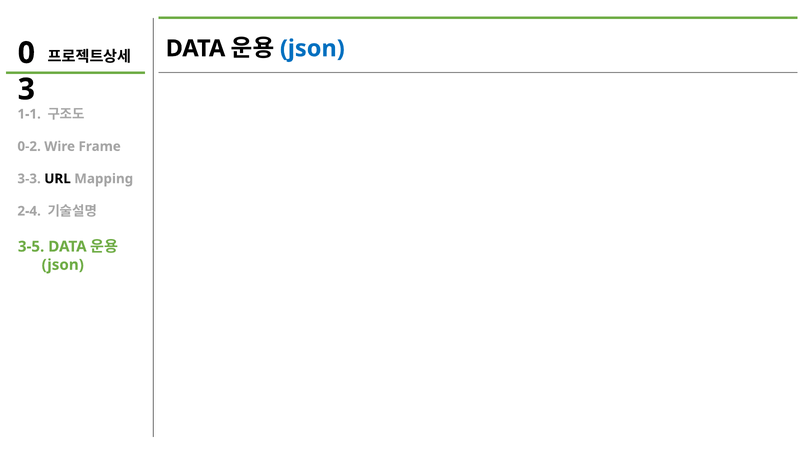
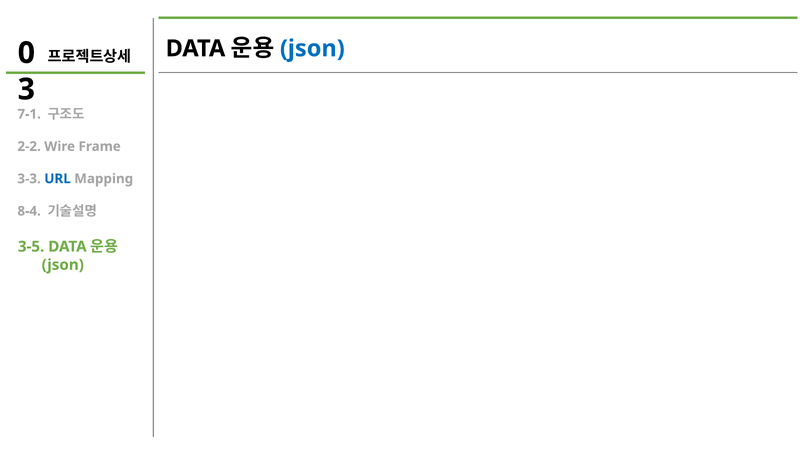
1-1: 1-1 -> 7-1
0-2: 0-2 -> 2-2
URL colour: black -> blue
2-4: 2-4 -> 8-4
